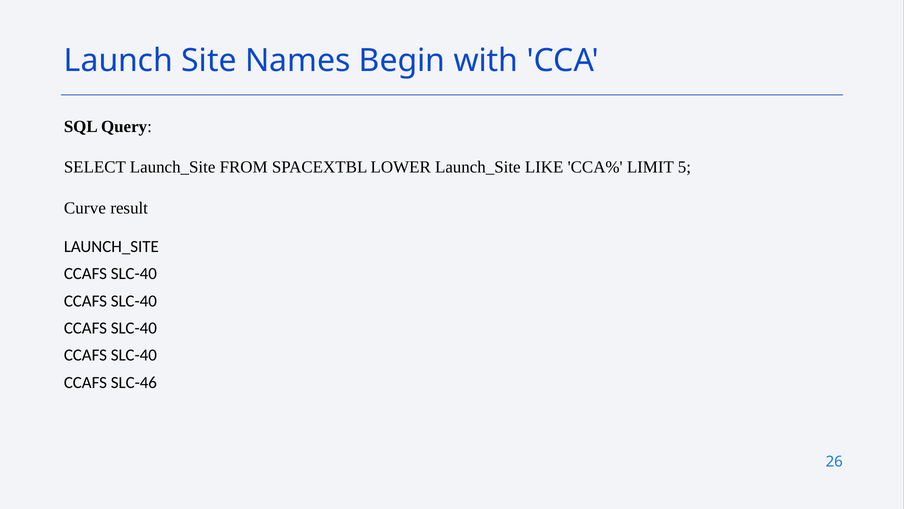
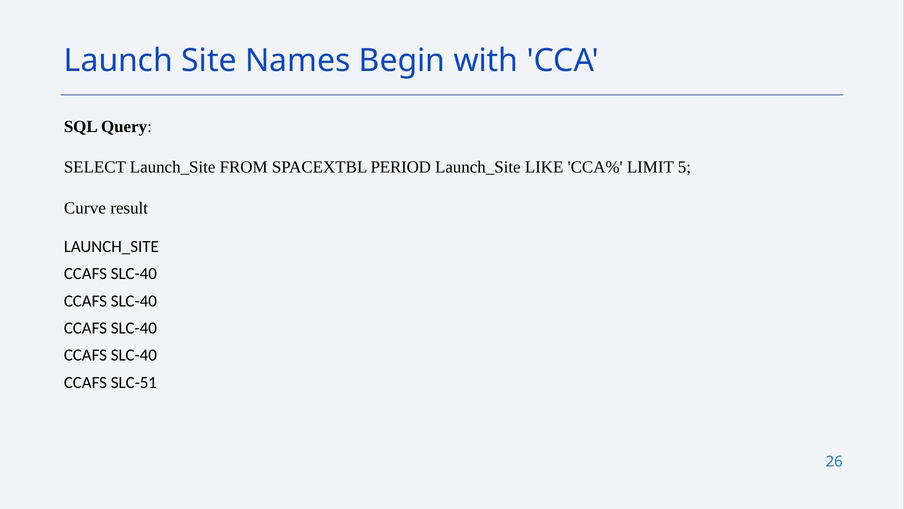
LOWER: LOWER -> PERIOD
SLC-46: SLC-46 -> SLC-51
